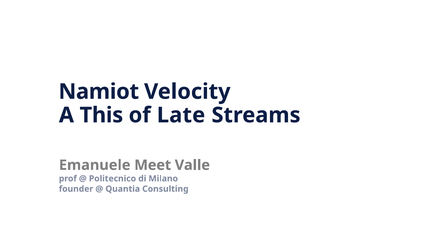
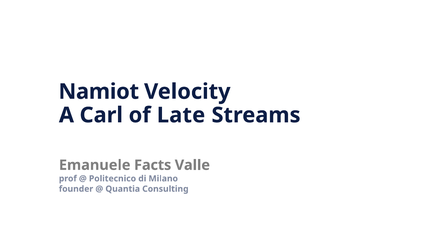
This: This -> Carl
Meet: Meet -> Facts
